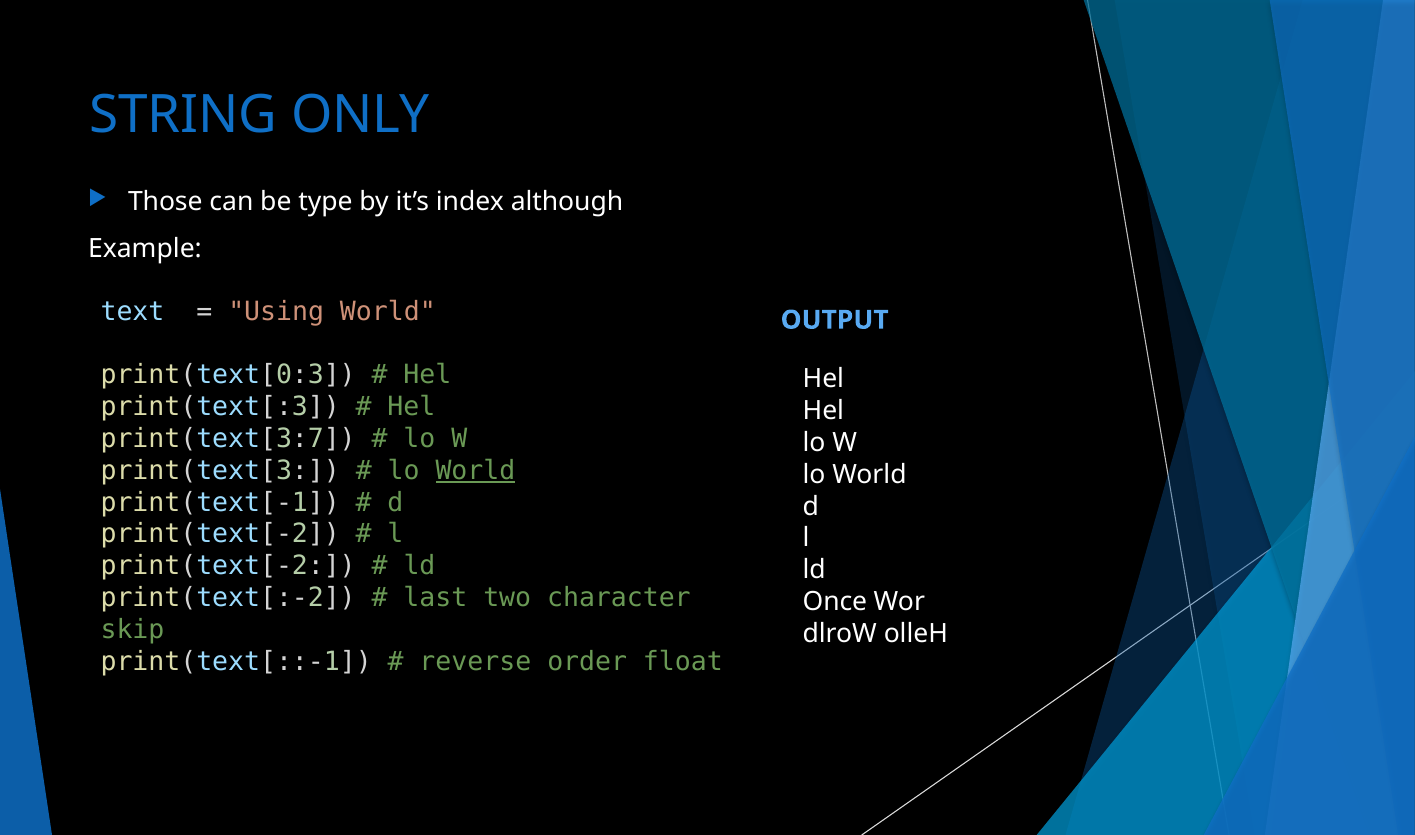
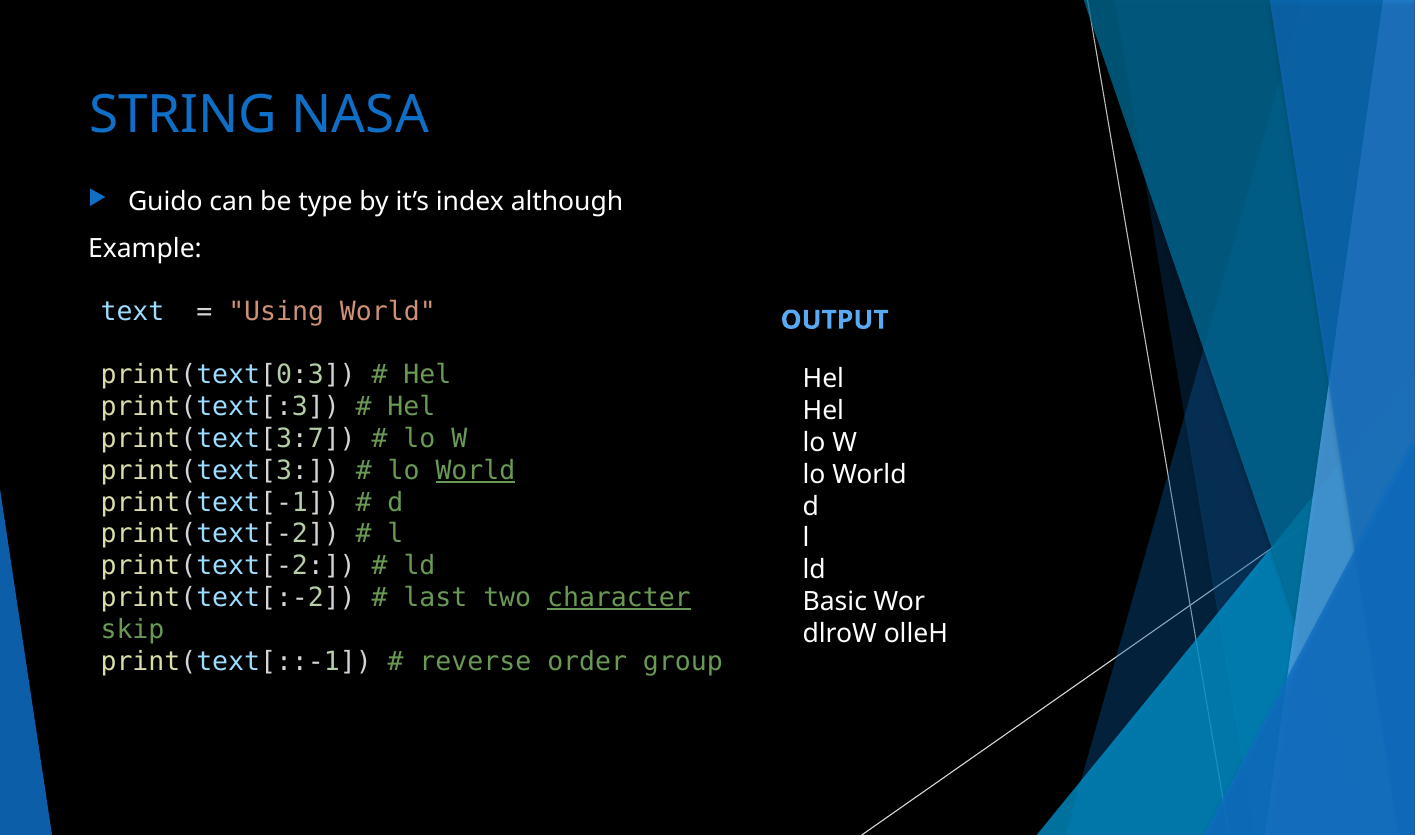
ONLY: ONLY -> NASA
Those: Those -> Guido
character underline: none -> present
Once: Once -> Basic
float: float -> group
